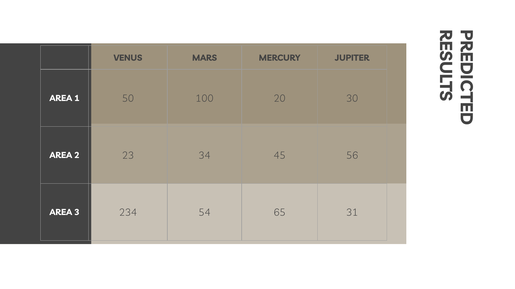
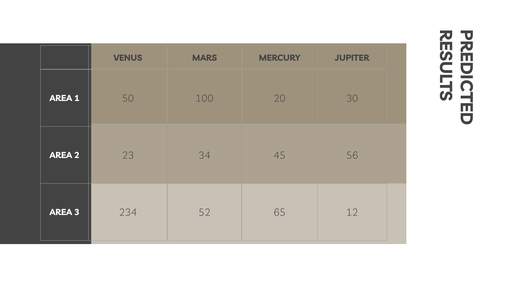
54: 54 -> 52
31: 31 -> 12
